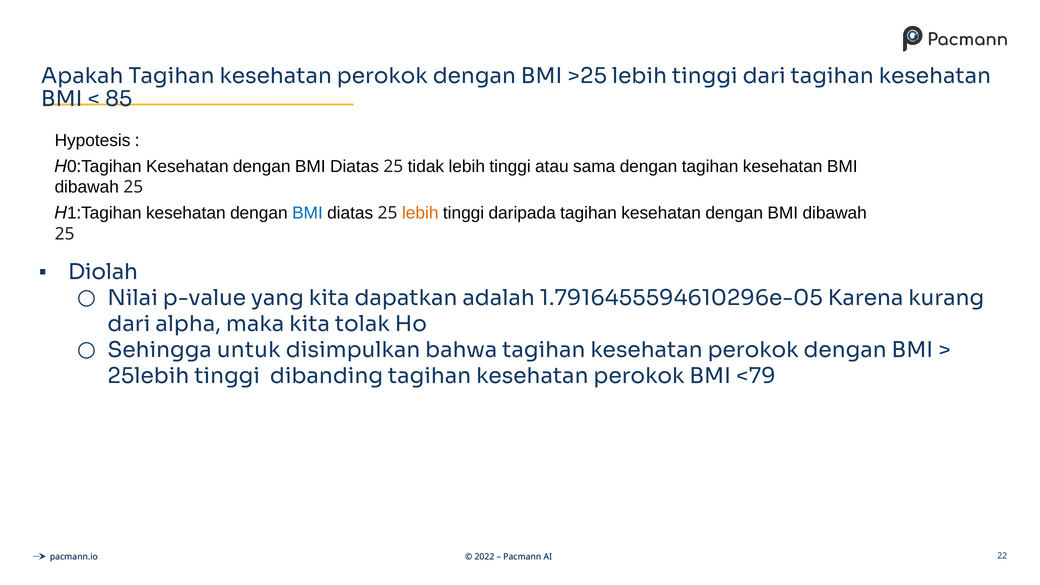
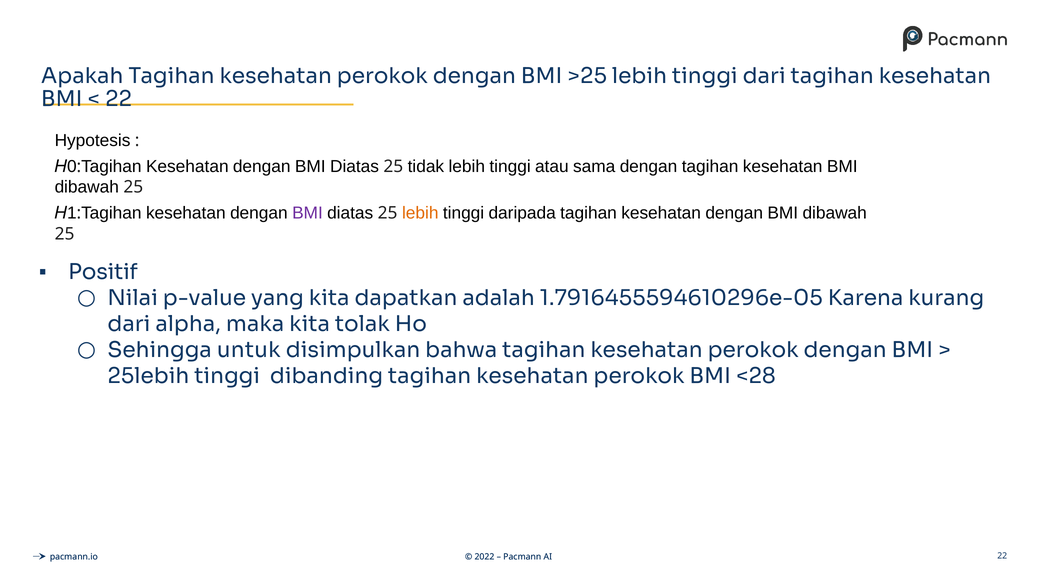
85 at (119, 99): 85 -> 22
BMI at (307, 213) colour: blue -> purple
Diolah: Diolah -> Positif
<79: <79 -> <28
